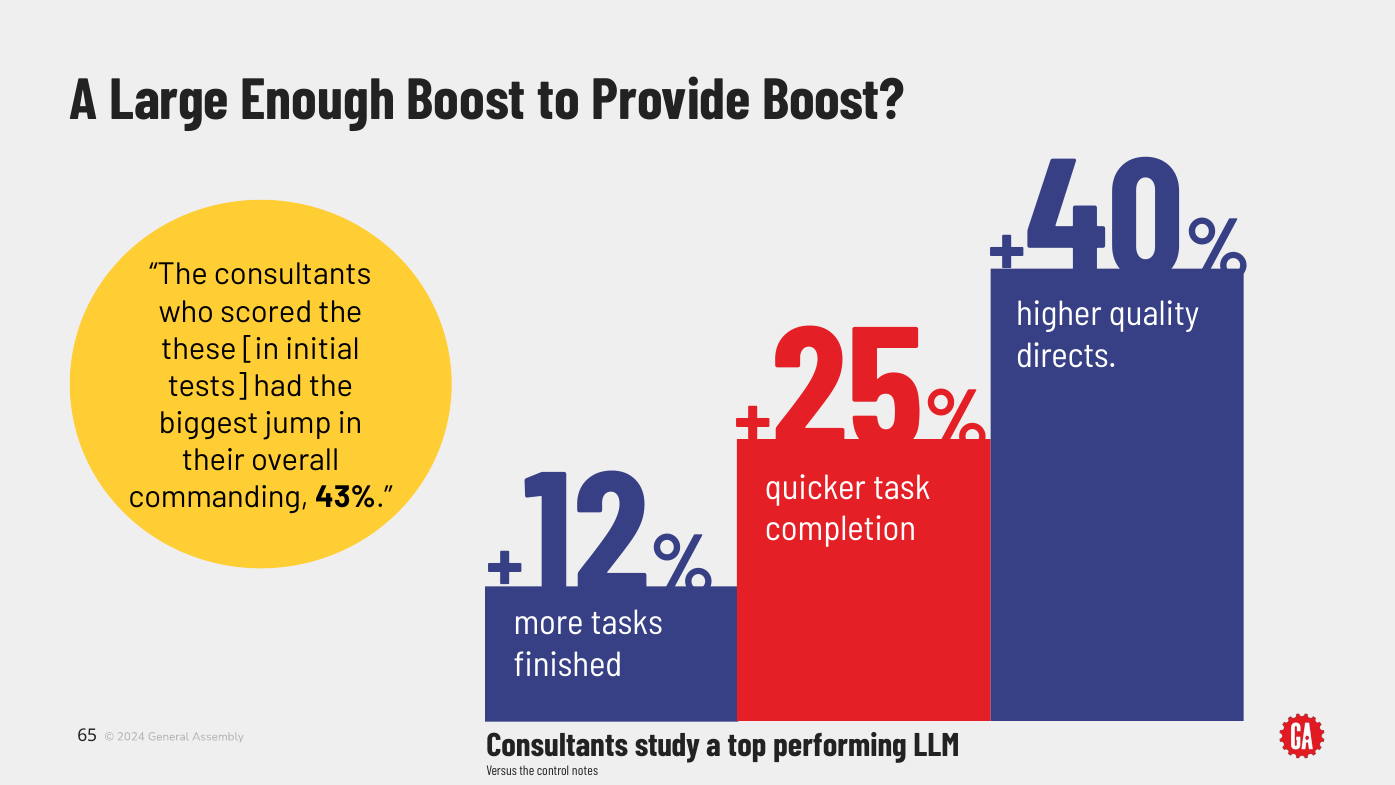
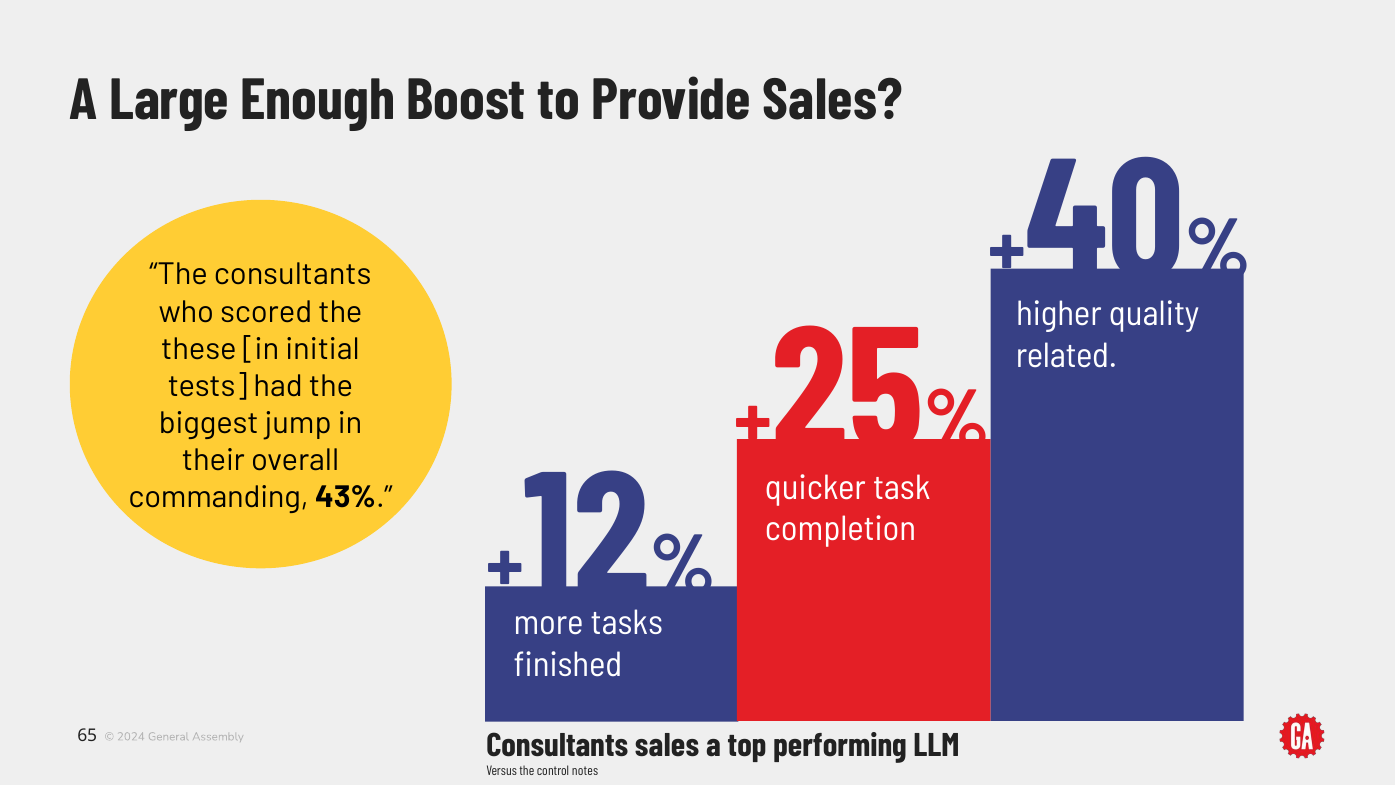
Provide Boost: Boost -> Sales
directs: directs -> related
Consultants study: study -> sales
